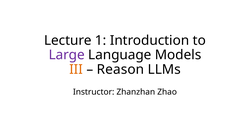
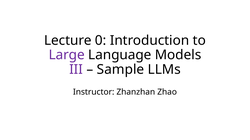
1: 1 -> 0
III colour: orange -> purple
Reason: Reason -> Sample
